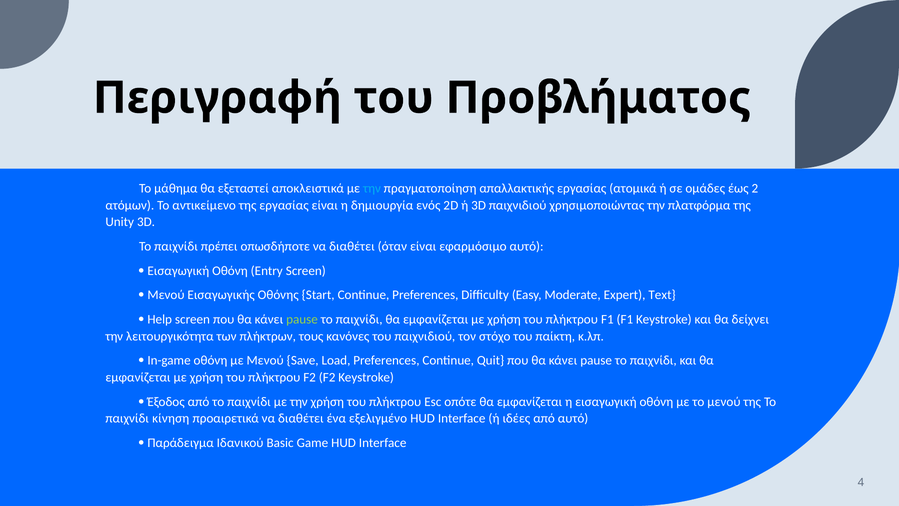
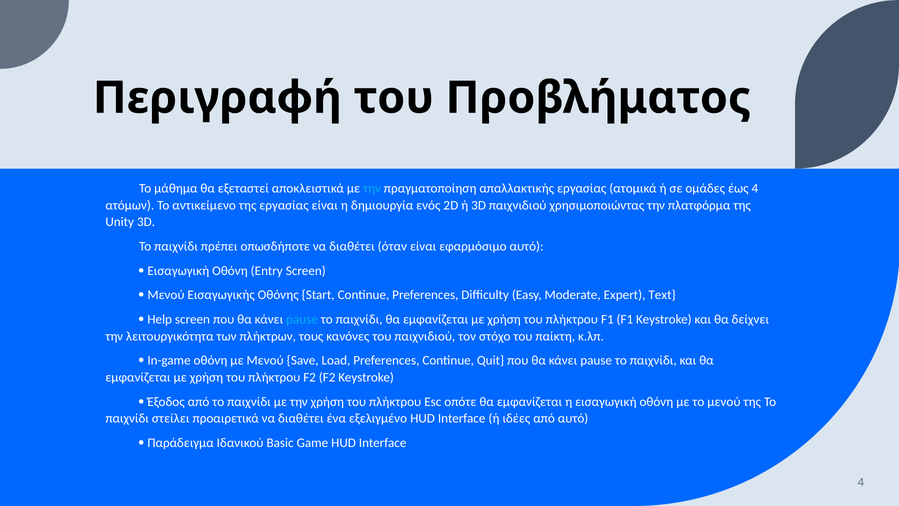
έως 2: 2 -> 4
pause at (302, 319) colour: light green -> light blue
κίνηση: κίνηση -> στείλει
